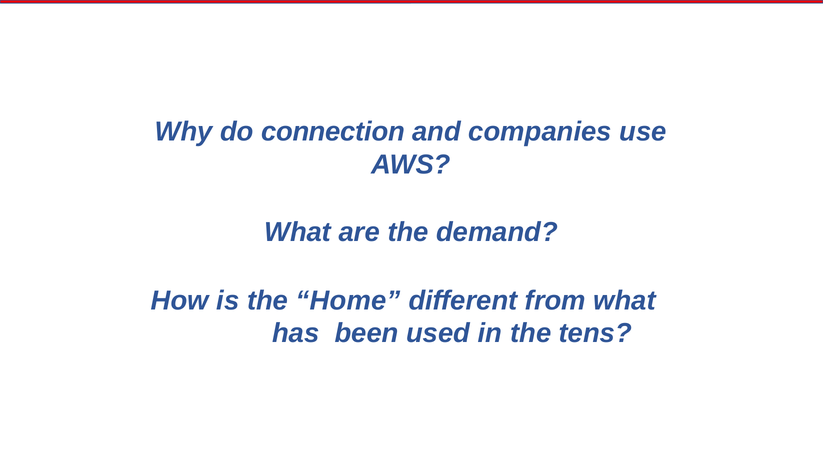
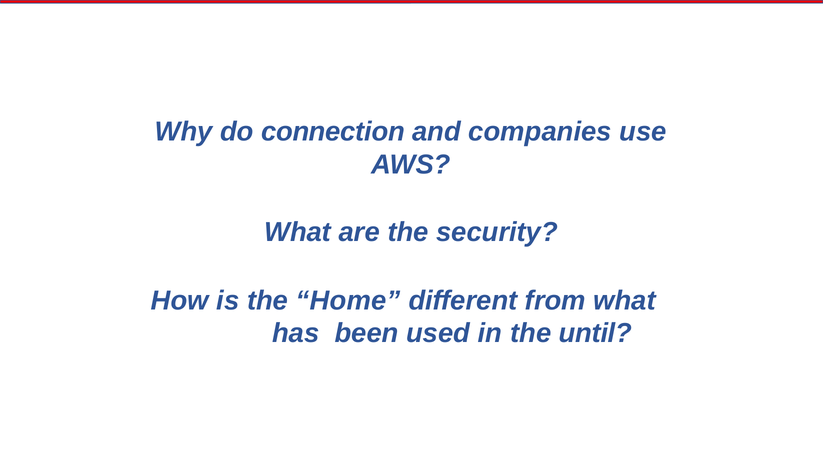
demand: demand -> security
tens: tens -> until
